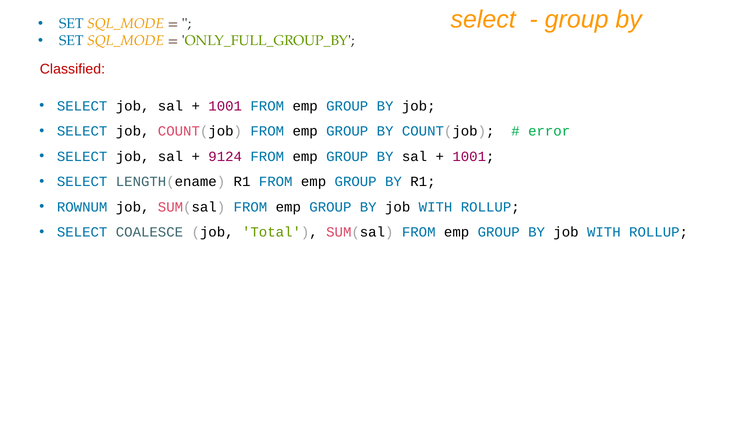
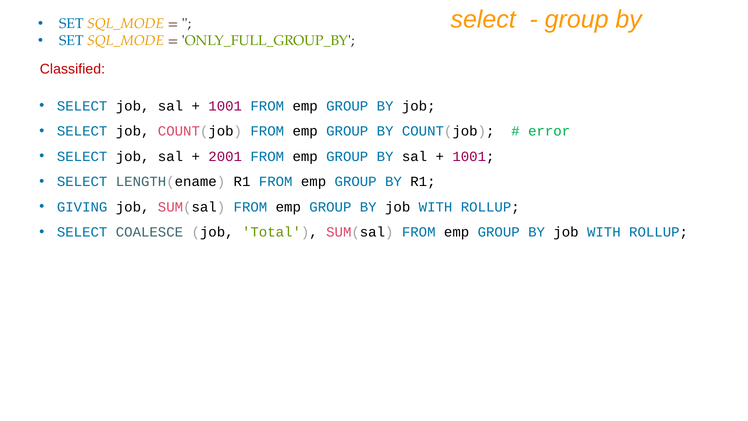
9124: 9124 -> 2001
ROWNUM: ROWNUM -> GIVING
